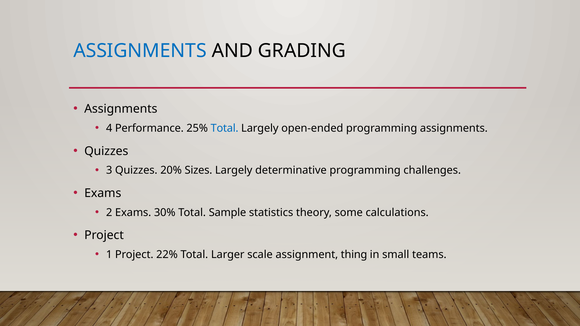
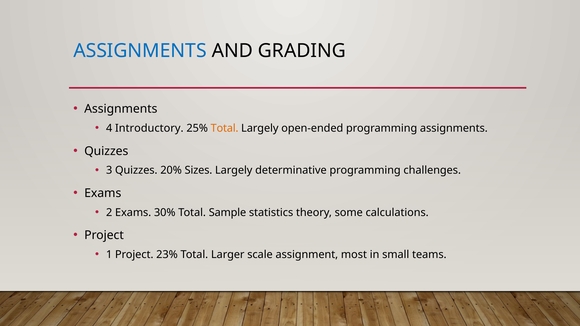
Performance: Performance -> Introductory
Total at (225, 128) colour: blue -> orange
22%: 22% -> 23%
thing: thing -> most
